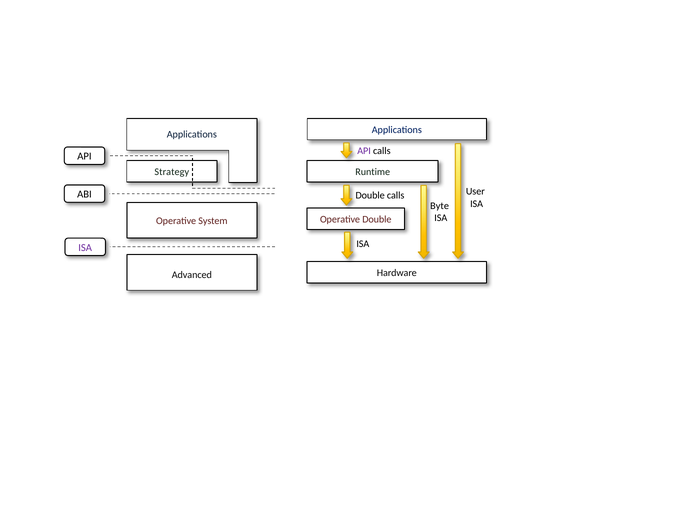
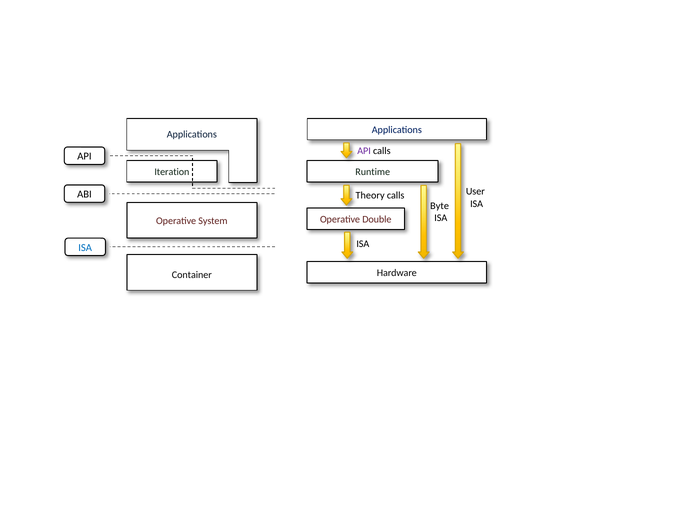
Strategy: Strategy -> Iteration
Double at (370, 196): Double -> Theory
ISA at (85, 248) colour: purple -> blue
Advanced: Advanced -> Container
